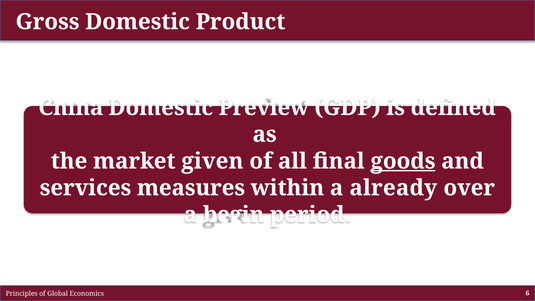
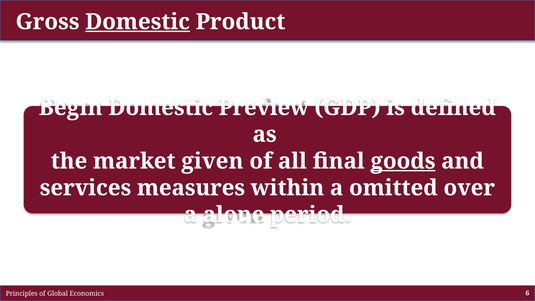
Domestic at (138, 22) underline: none -> present
China: China -> Begin
already: already -> omitted
begin: begin -> alone
